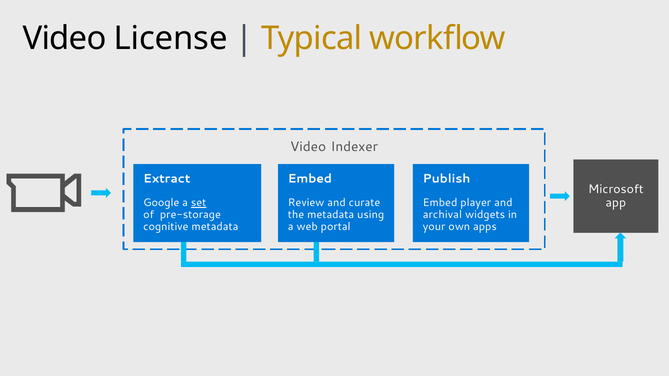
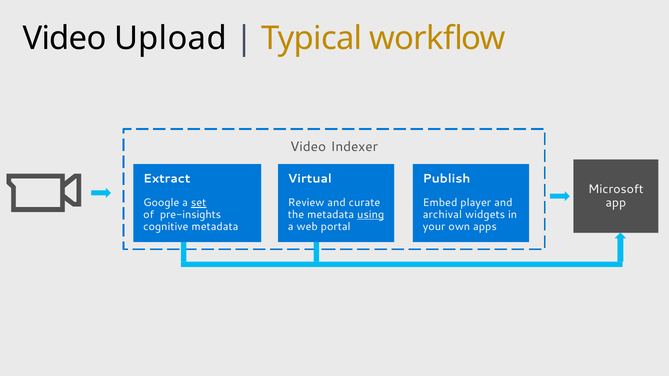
License: License -> Upload
Embed at (310, 179): Embed -> Virtual
pre-storage: pre-storage -> pre-insights
using underline: none -> present
